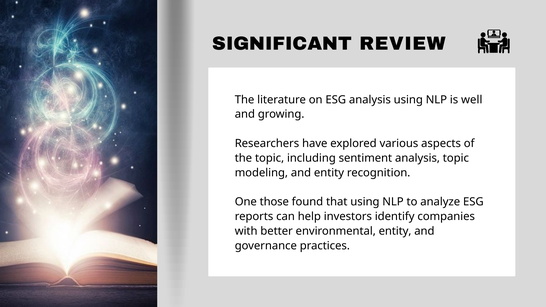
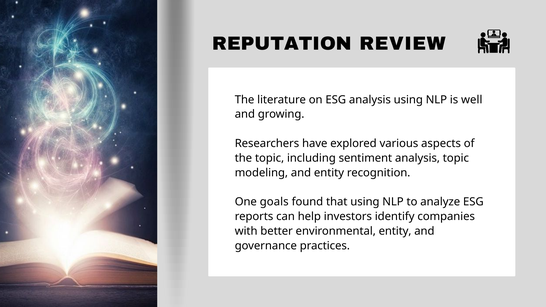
SIGNIFICANT: SIGNIFICANT -> REPUTATION
those: those -> goals
